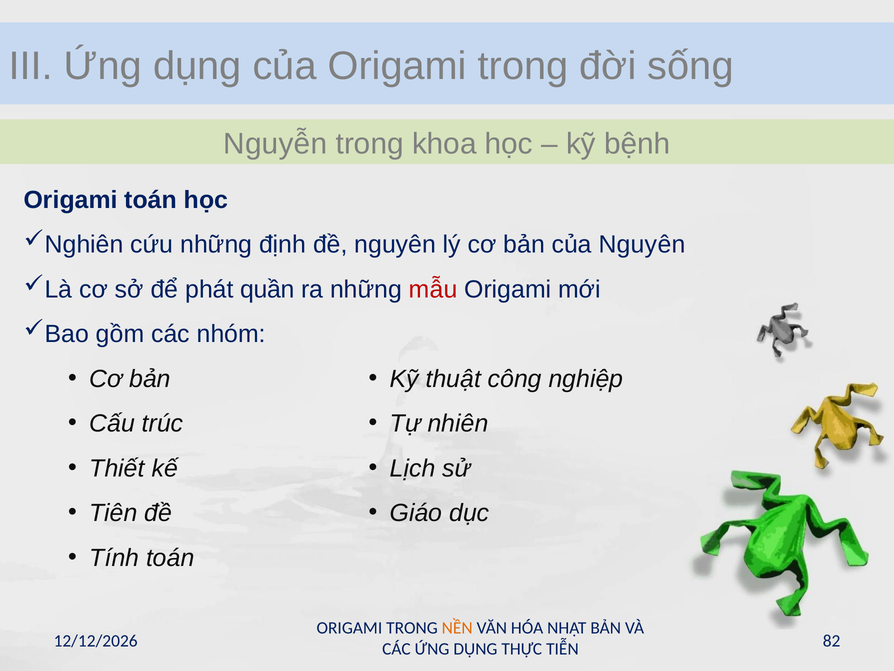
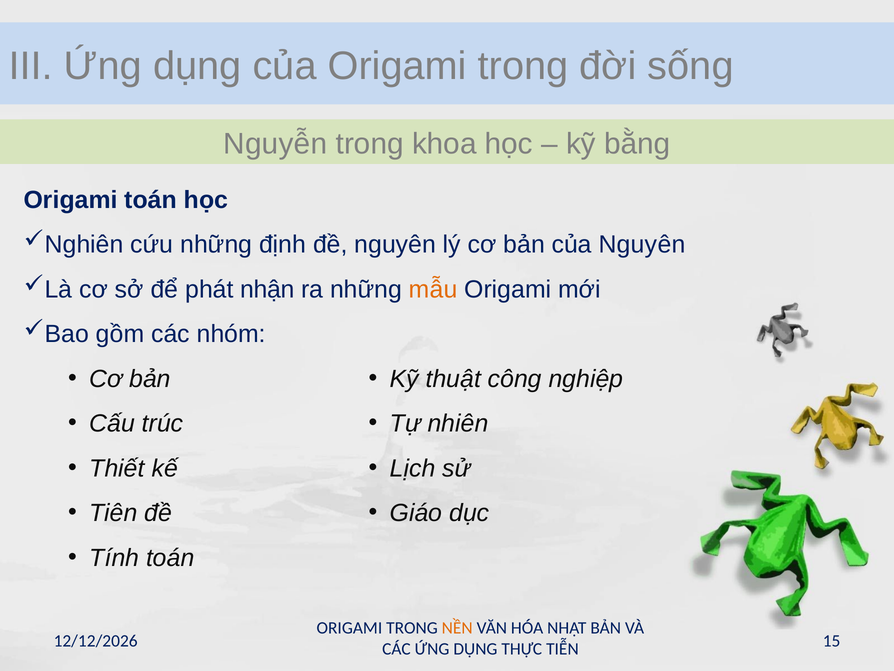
bệnh: bệnh -> bằng
quần: quần -> nhận
mẫu colour: red -> orange
82: 82 -> 15
